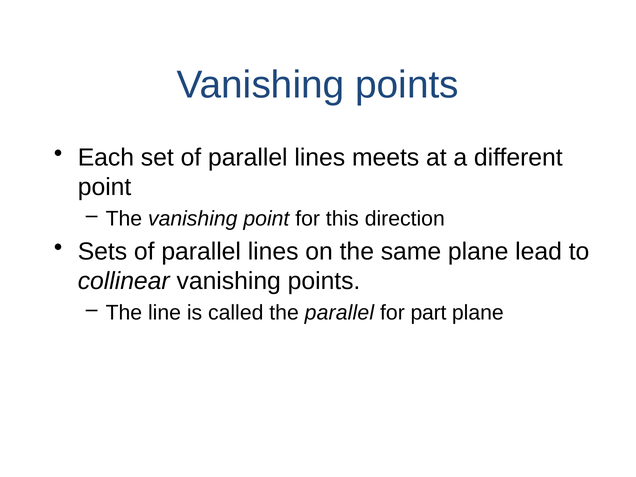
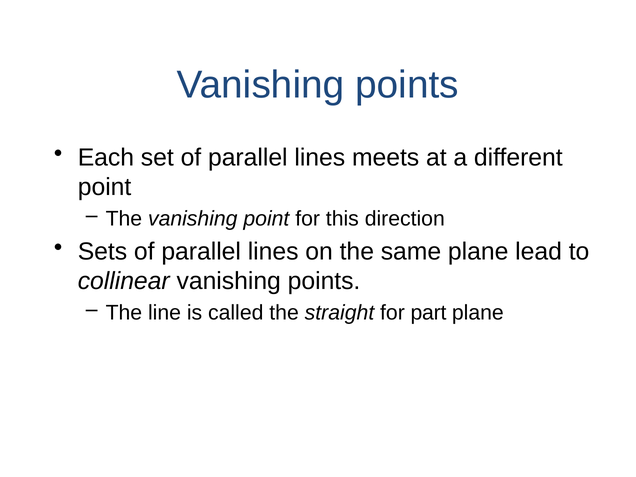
the parallel: parallel -> straight
